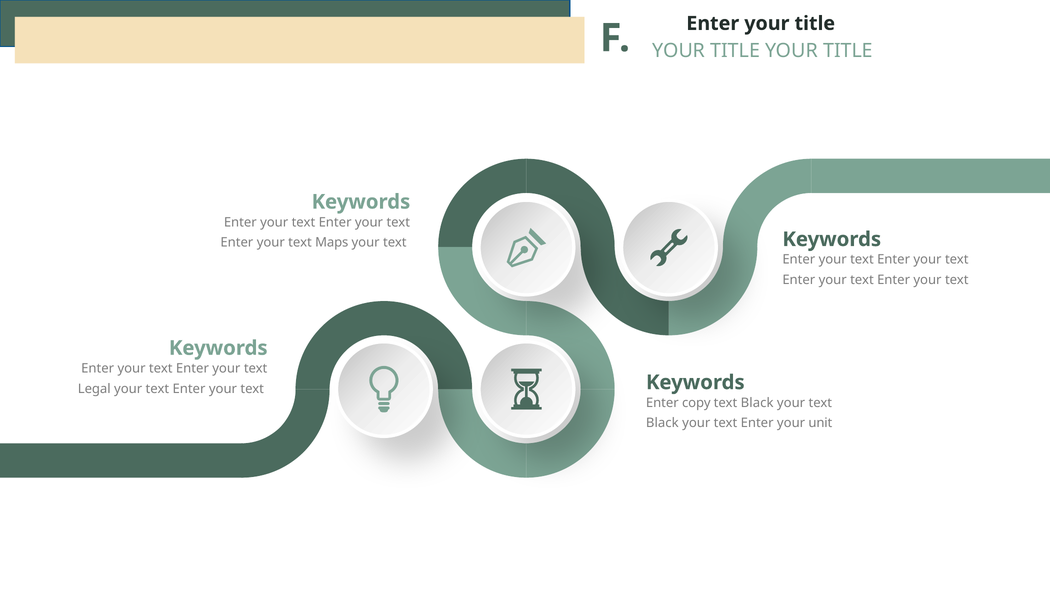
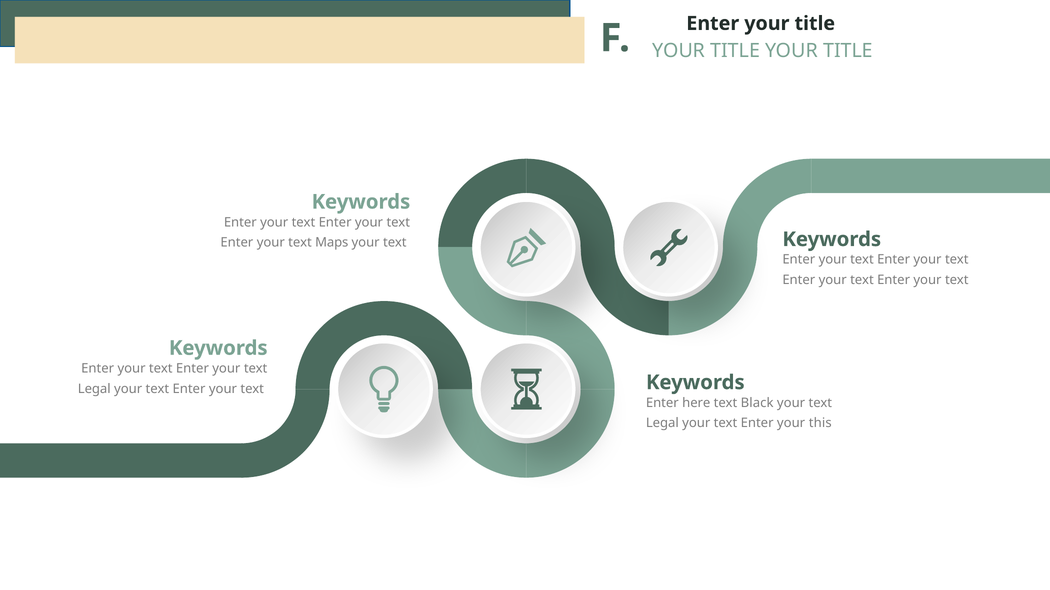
copy: copy -> here
Black at (662, 424): Black -> Legal
unit: unit -> this
